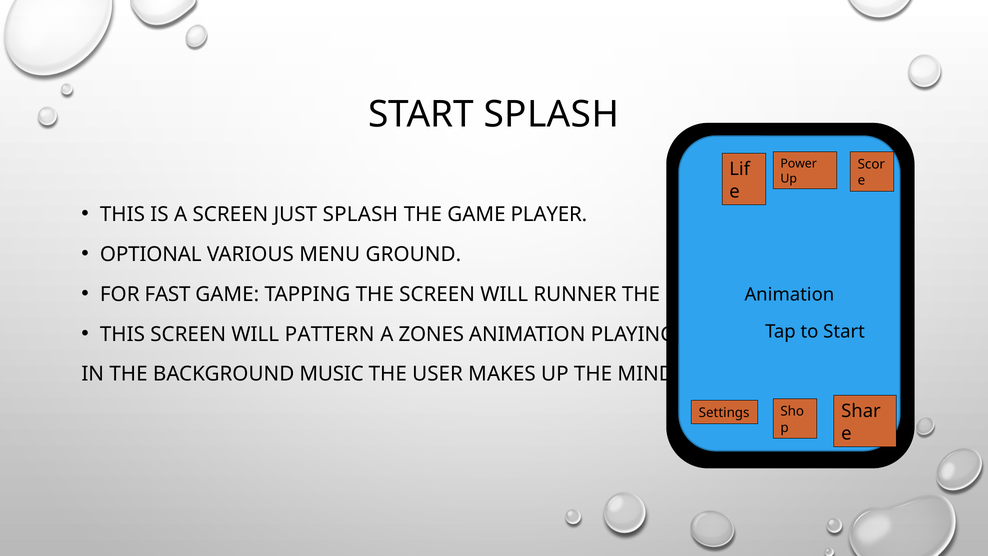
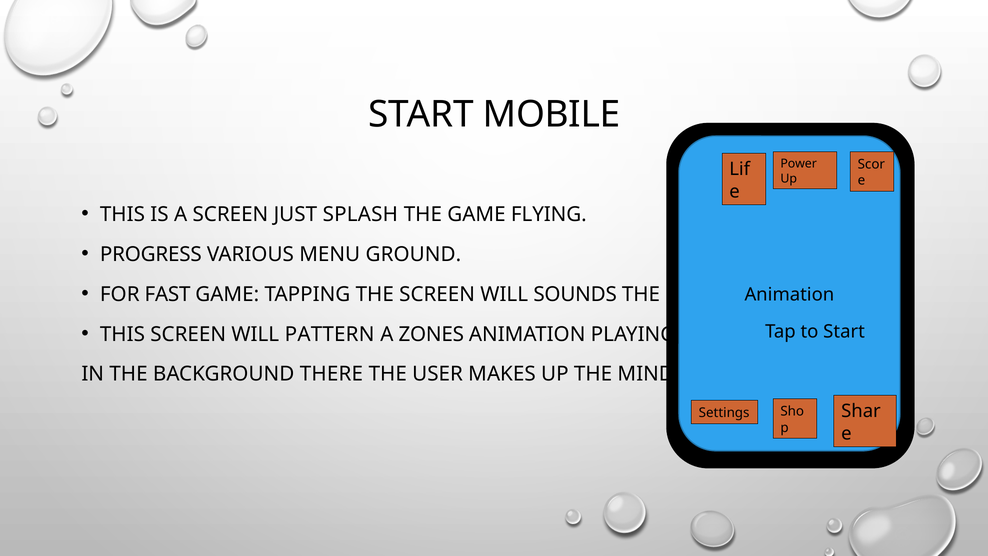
START SPLASH: SPLASH -> MOBILE
PLAYER: PLAYER -> FLYING
OPTIONAL: OPTIONAL -> PROGRESS
RUNNER: RUNNER -> SOUNDS
MUSIC: MUSIC -> THERE
